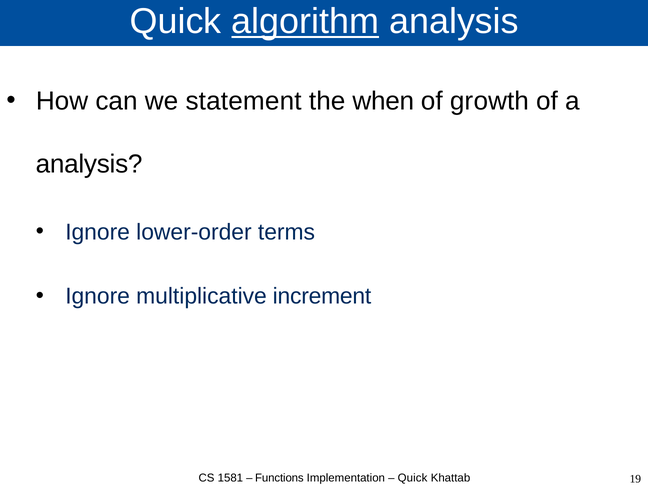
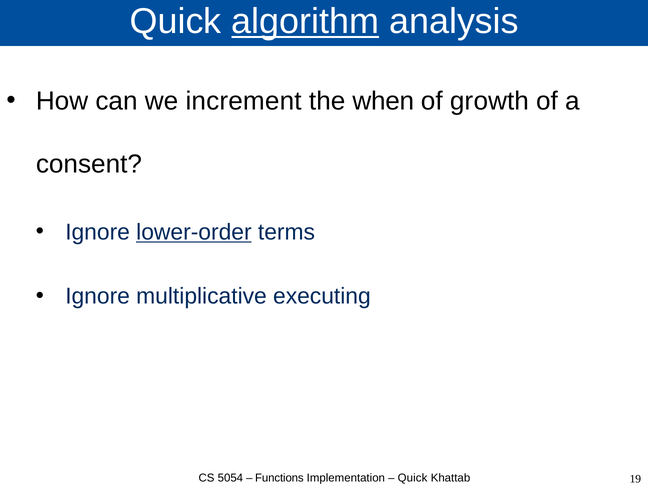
statement: statement -> increment
analysis at (89, 164): analysis -> consent
lower-order underline: none -> present
increment: increment -> executing
1581: 1581 -> 5054
